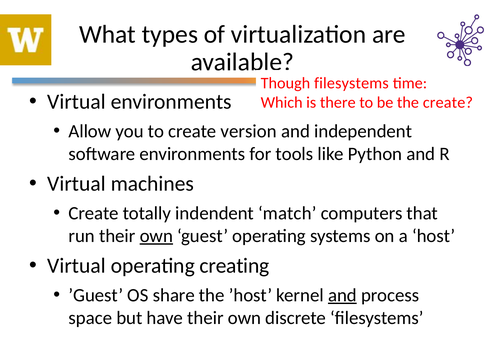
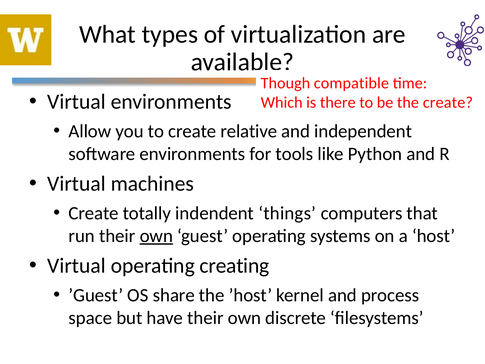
Though filesystems: filesystems -> compatible
version: version -> relative
match: match -> things
and at (342, 295) underline: present -> none
